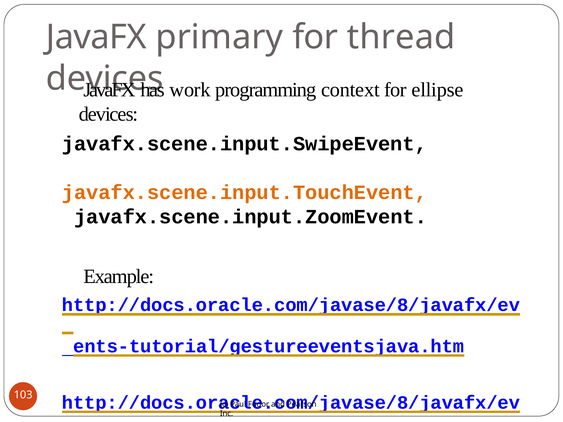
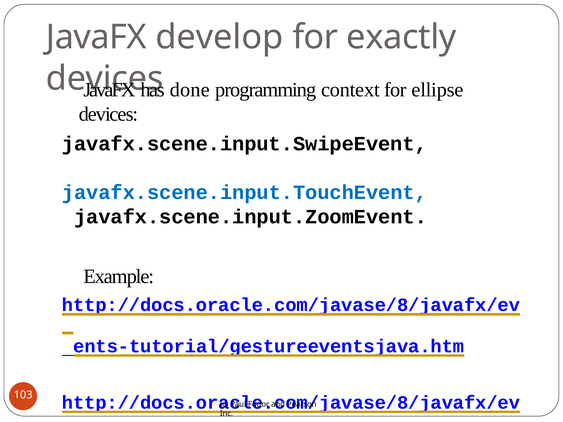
primary: primary -> develop
thread: thread -> exactly
work: work -> done
javafx.scene.input.TouchEvent colour: orange -> blue
